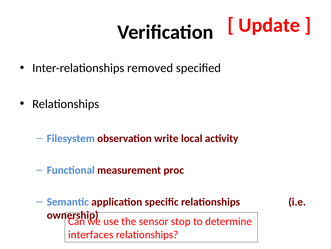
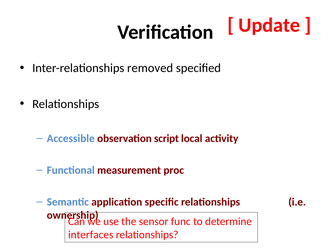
Filesystem: Filesystem -> Accessible
write: write -> script
stop: stop -> func
